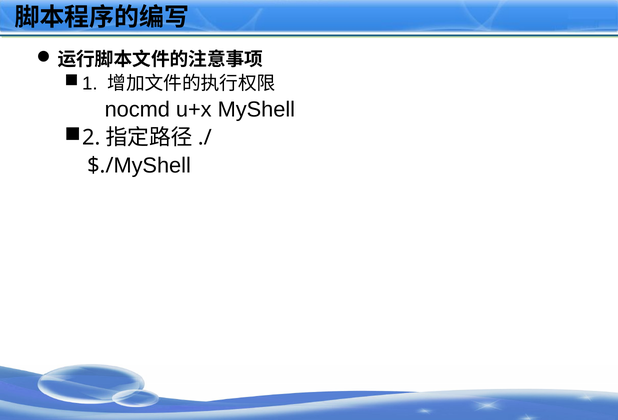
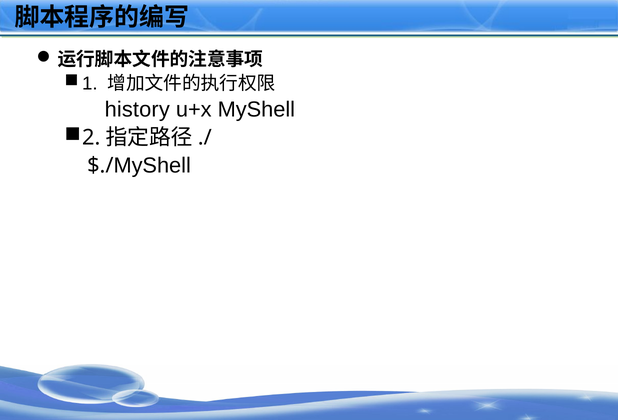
nocmd: nocmd -> history
